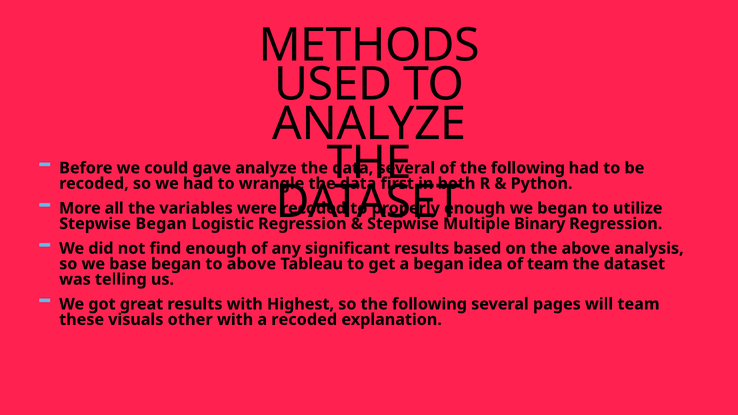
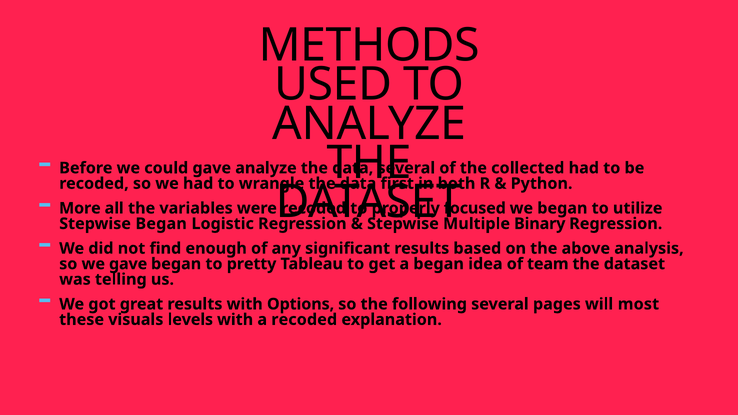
of the following: following -> collected
enough at (475, 208): enough -> focused
we base: base -> gave
to above: above -> pretty
Highest: Highest -> Options
will team: team -> most
other: other -> levels
